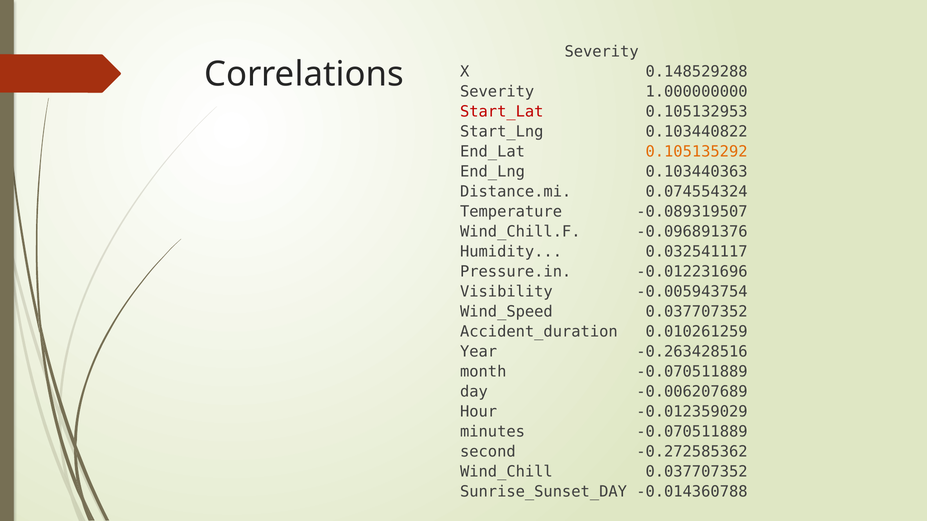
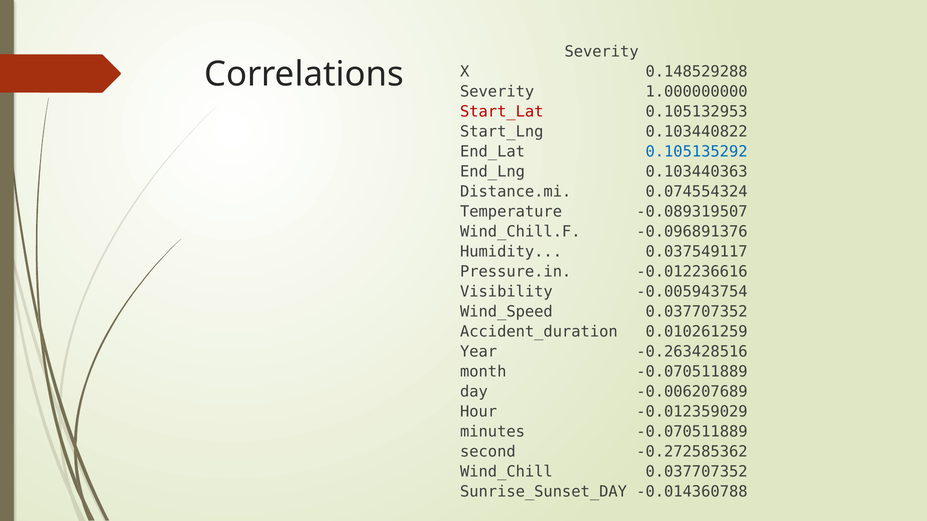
0.105135292 colour: orange -> blue
0.032541117: 0.032541117 -> 0.037549117
-0.012231696: -0.012231696 -> -0.012236616
